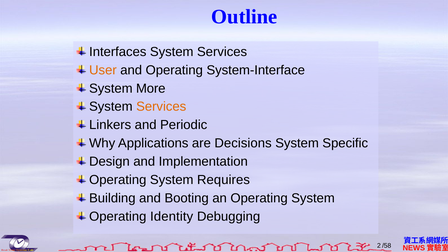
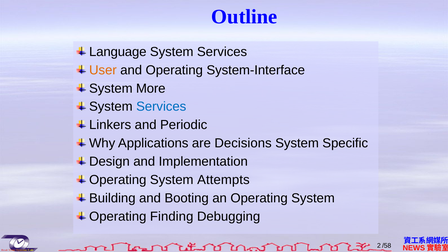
Interfaces: Interfaces -> Language
Services at (161, 107) colour: orange -> blue
Requires: Requires -> Attempts
Identity: Identity -> Finding
